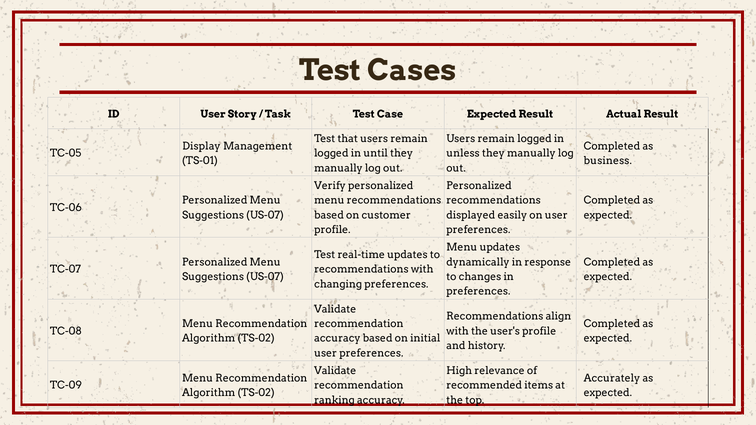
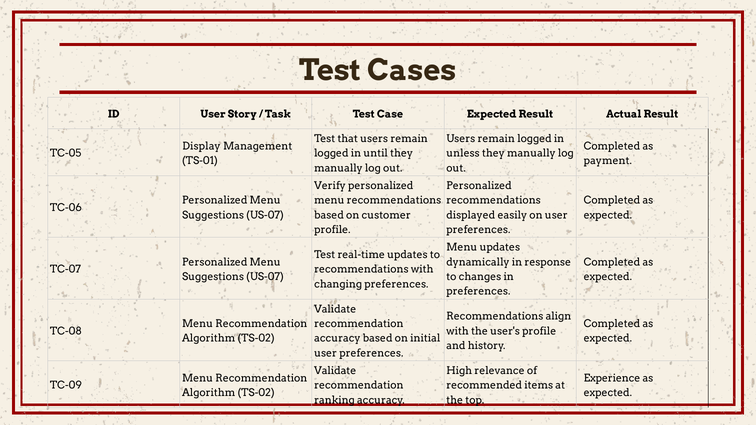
business: business -> payment
Accurately: Accurately -> Experience
